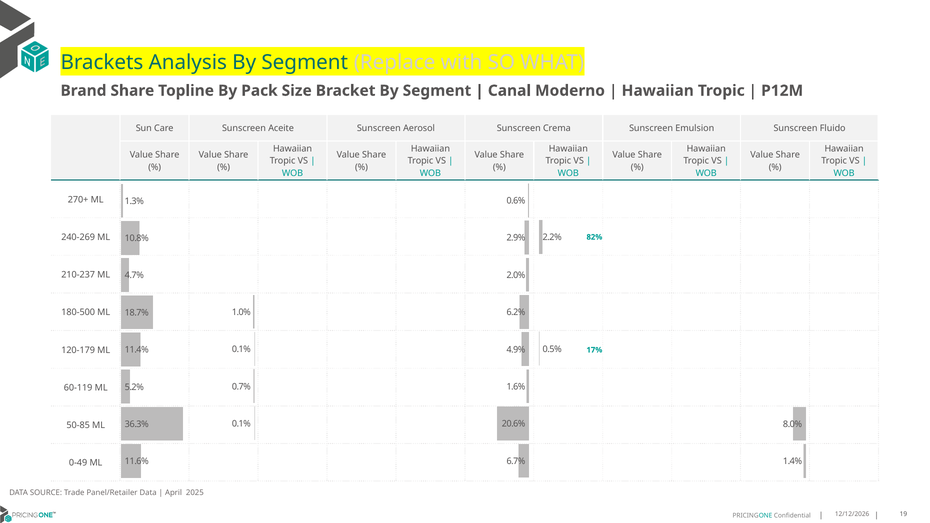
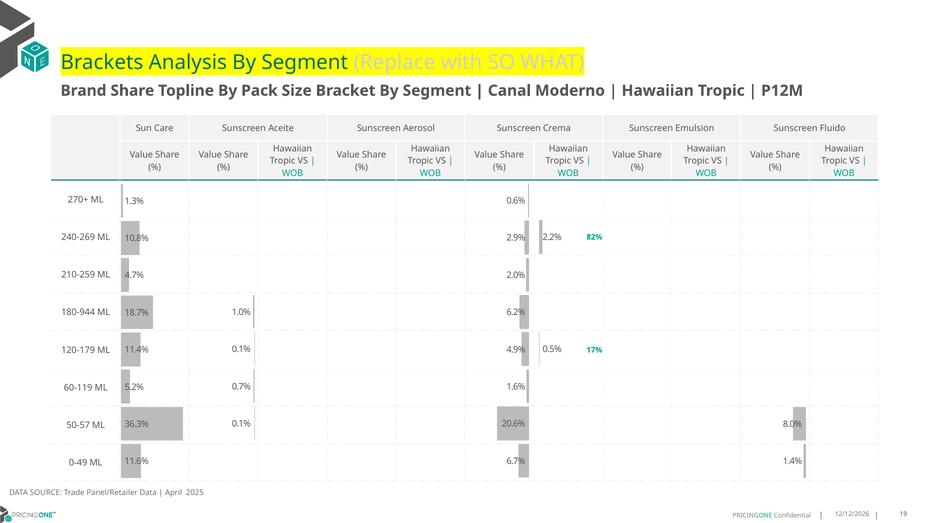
210-237: 210-237 -> 210-259
180-500: 180-500 -> 180-944
50-85: 50-85 -> 50-57
